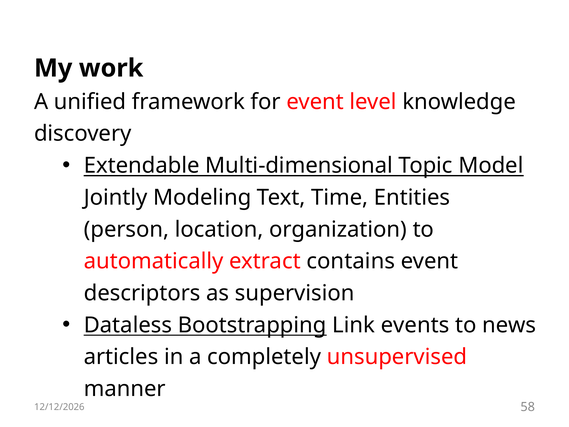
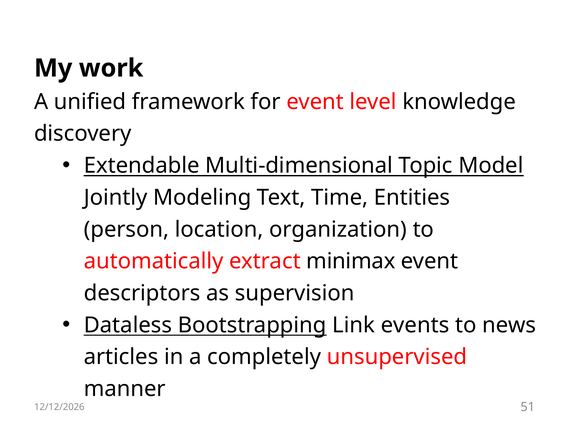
contains: contains -> minimax
58: 58 -> 51
